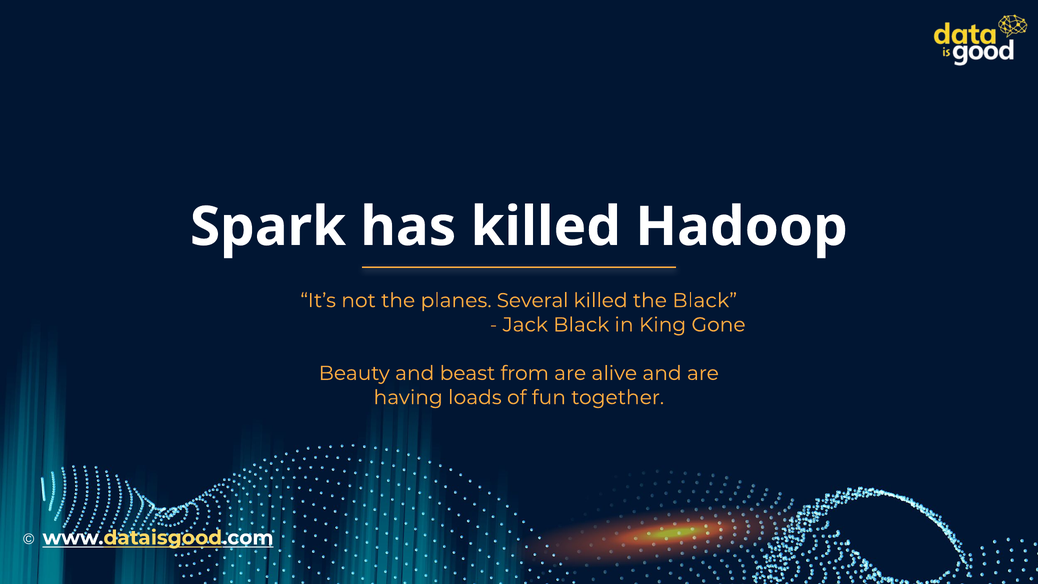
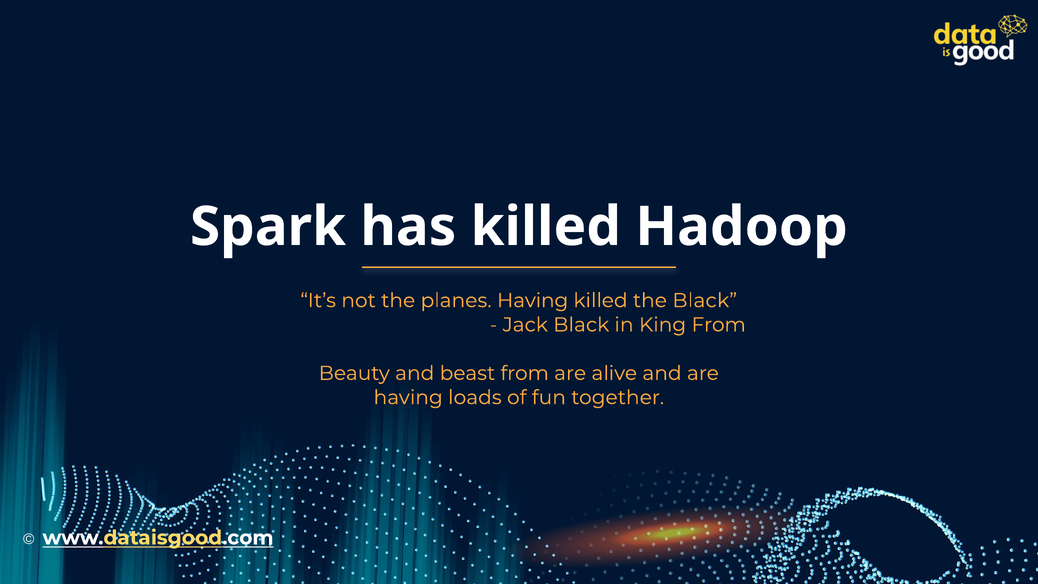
planes Several: Several -> Having
King Gone: Gone -> From
